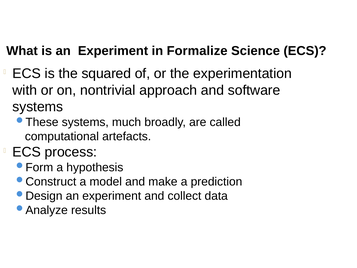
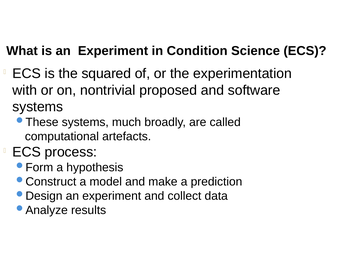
Formalize: Formalize -> Condition
approach: approach -> proposed
